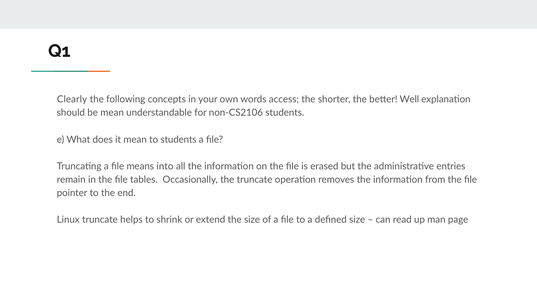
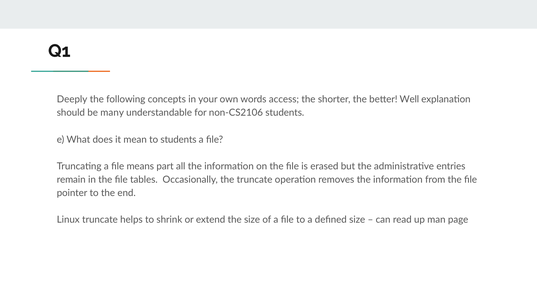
Clearly: Clearly -> Deeply
be mean: mean -> many
into: into -> part
